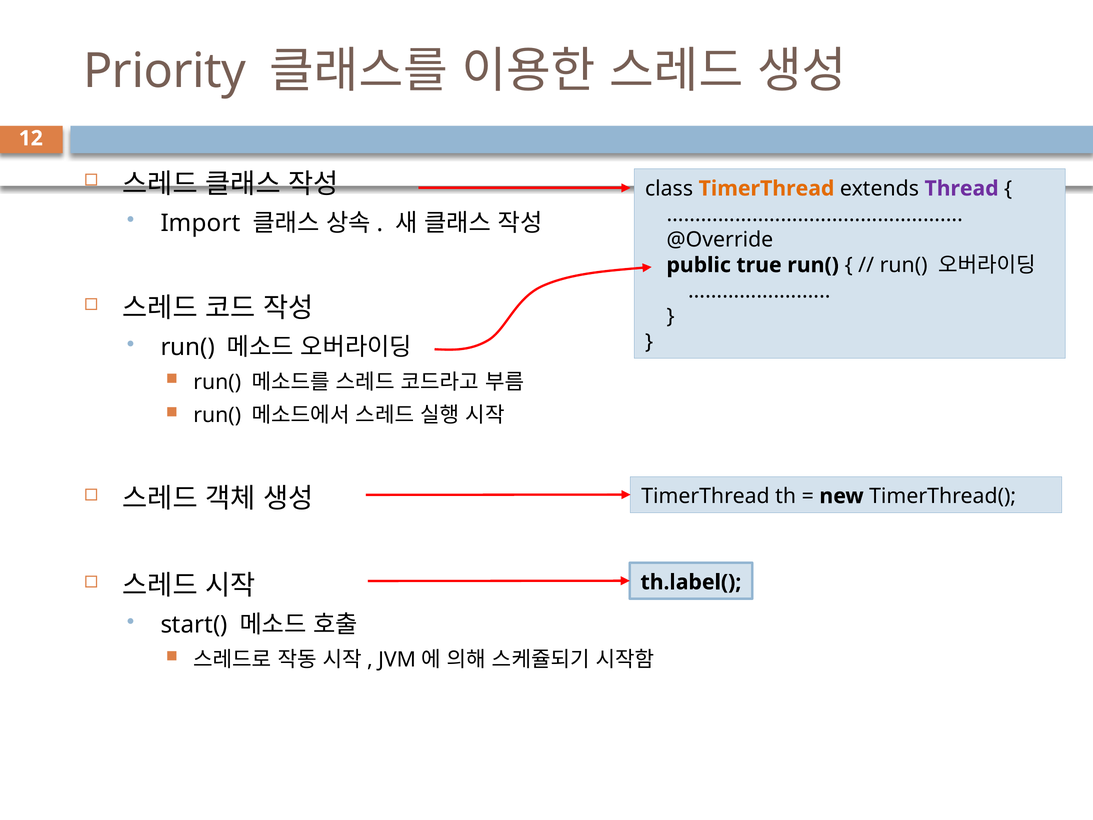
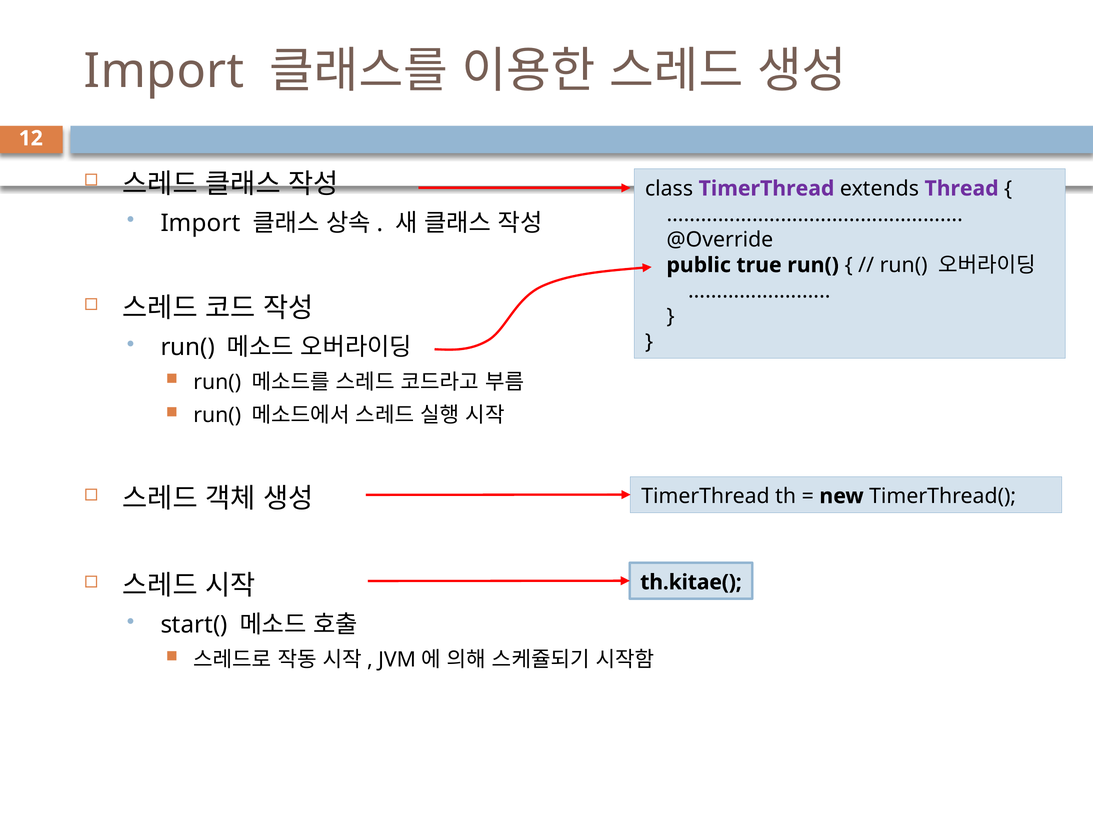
Priority at (165, 71): Priority -> Import
TimerThread at (766, 188) colour: orange -> purple
th.label(: th.label( -> th.kitae(
